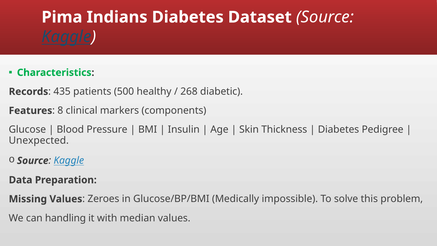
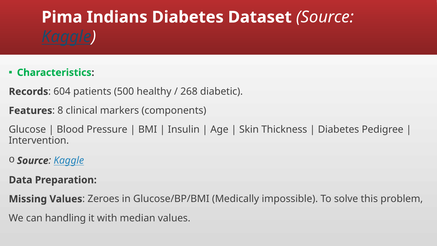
435: 435 -> 604
Unexpected: Unexpected -> Intervention
